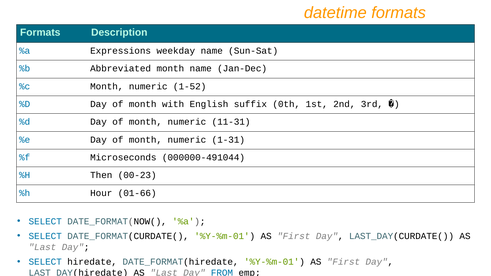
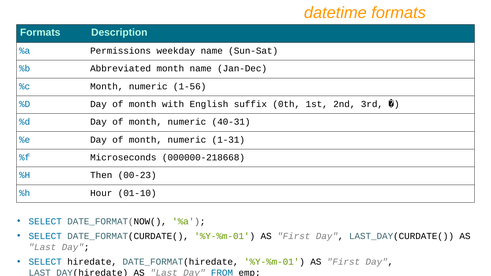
Expressions: Expressions -> Permissions
1-52: 1-52 -> 1-56
11-31: 11-31 -> 40-31
000000-491044: 000000-491044 -> 000000-218668
01-66: 01-66 -> 01-10
